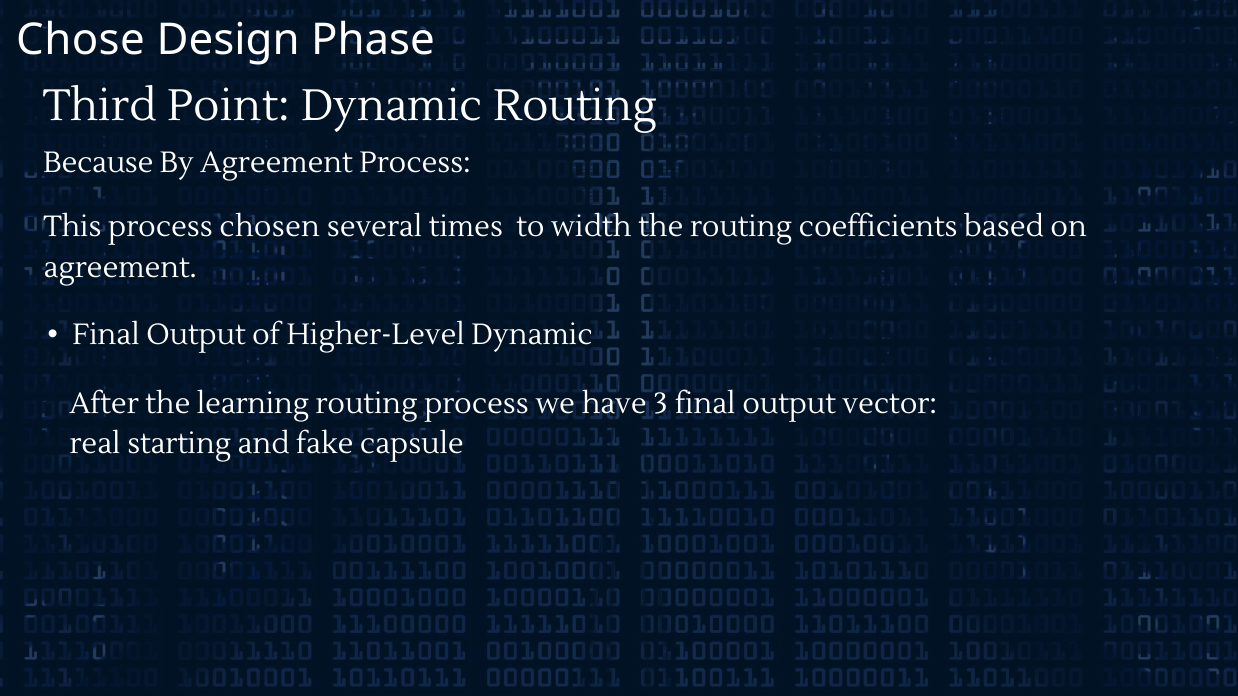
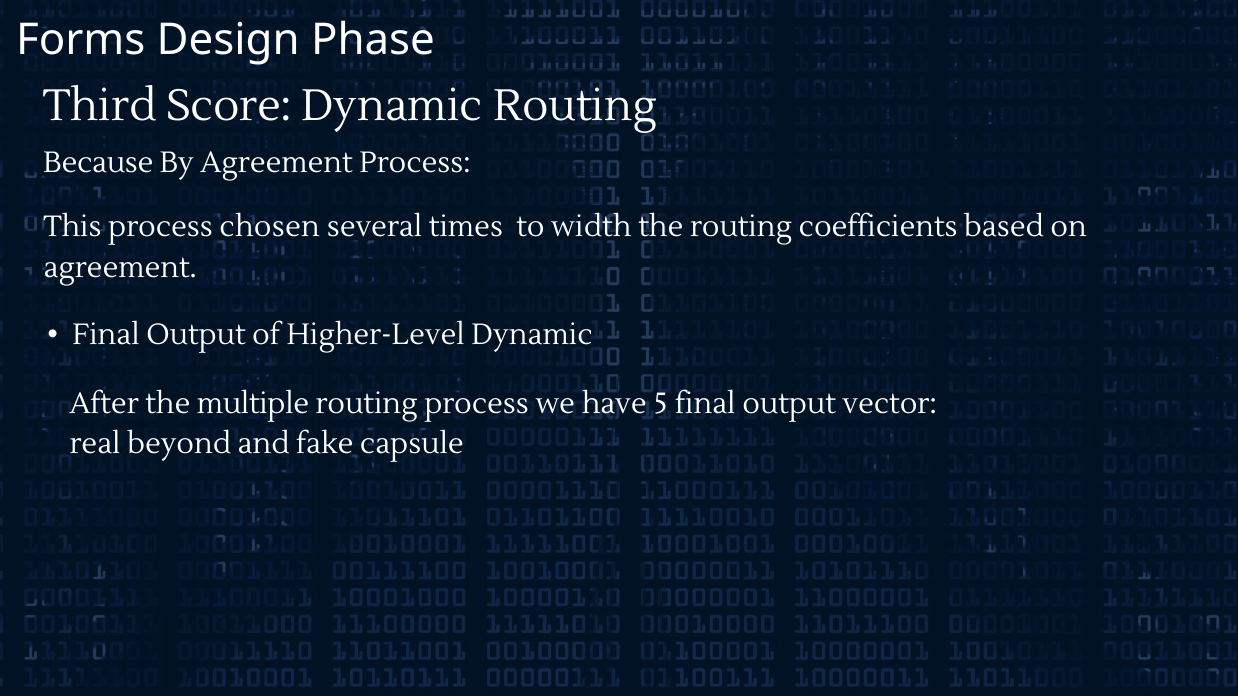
Chose: Chose -> Forms
Point: Point -> Score
learning: learning -> multiple
3: 3 -> 5
starting: starting -> beyond
